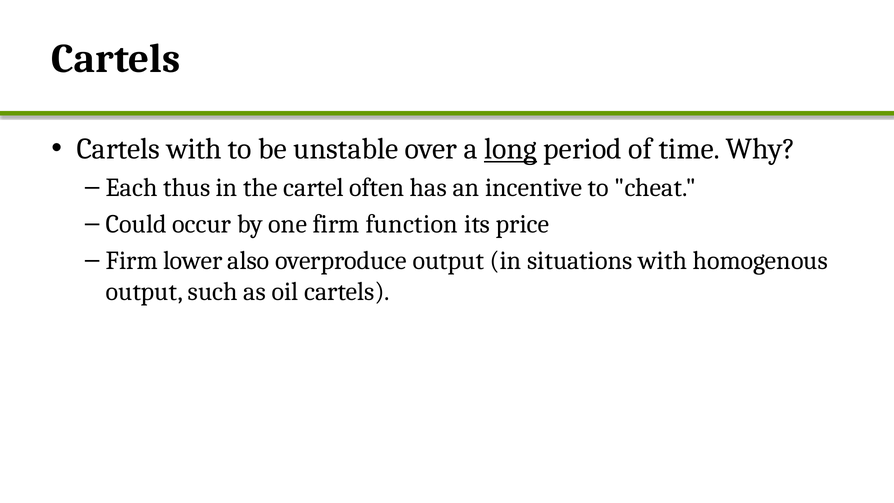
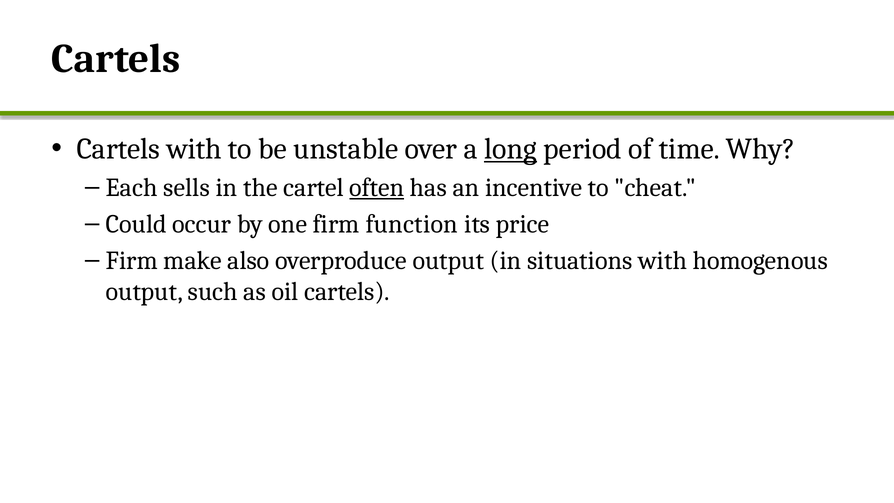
thus: thus -> sells
often underline: none -> present
lower: lower -> make
